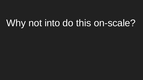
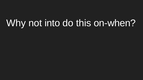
on-scale: on-scale -> on-when
